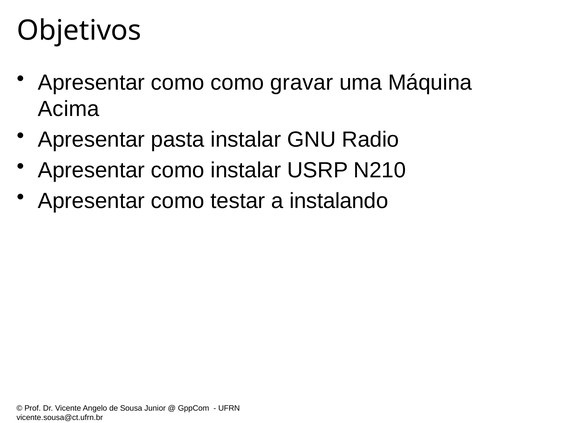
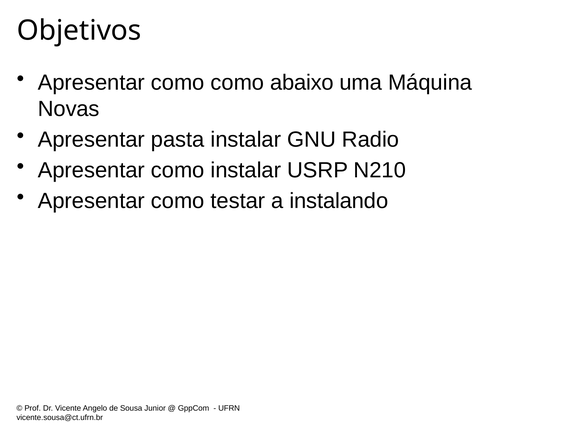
gravar: gravar -> abaixo
Acima: Acima -> Novas
